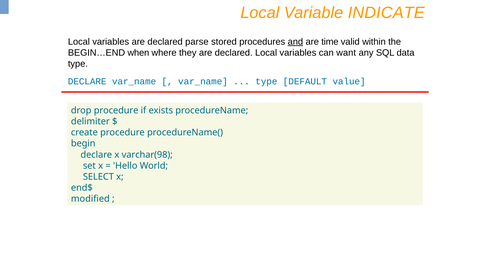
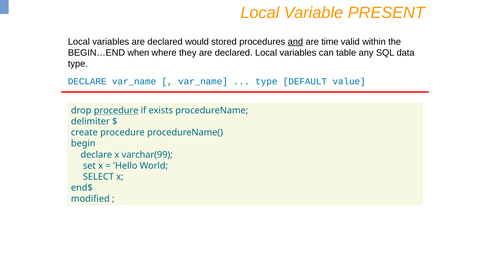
INDICATE: INDICATE -> PRESENT
parse: parse -> would
want: want -> table
procedure at (116, 110) underline: none -> present
varchar(98: varchar(98 -> varchar(99
